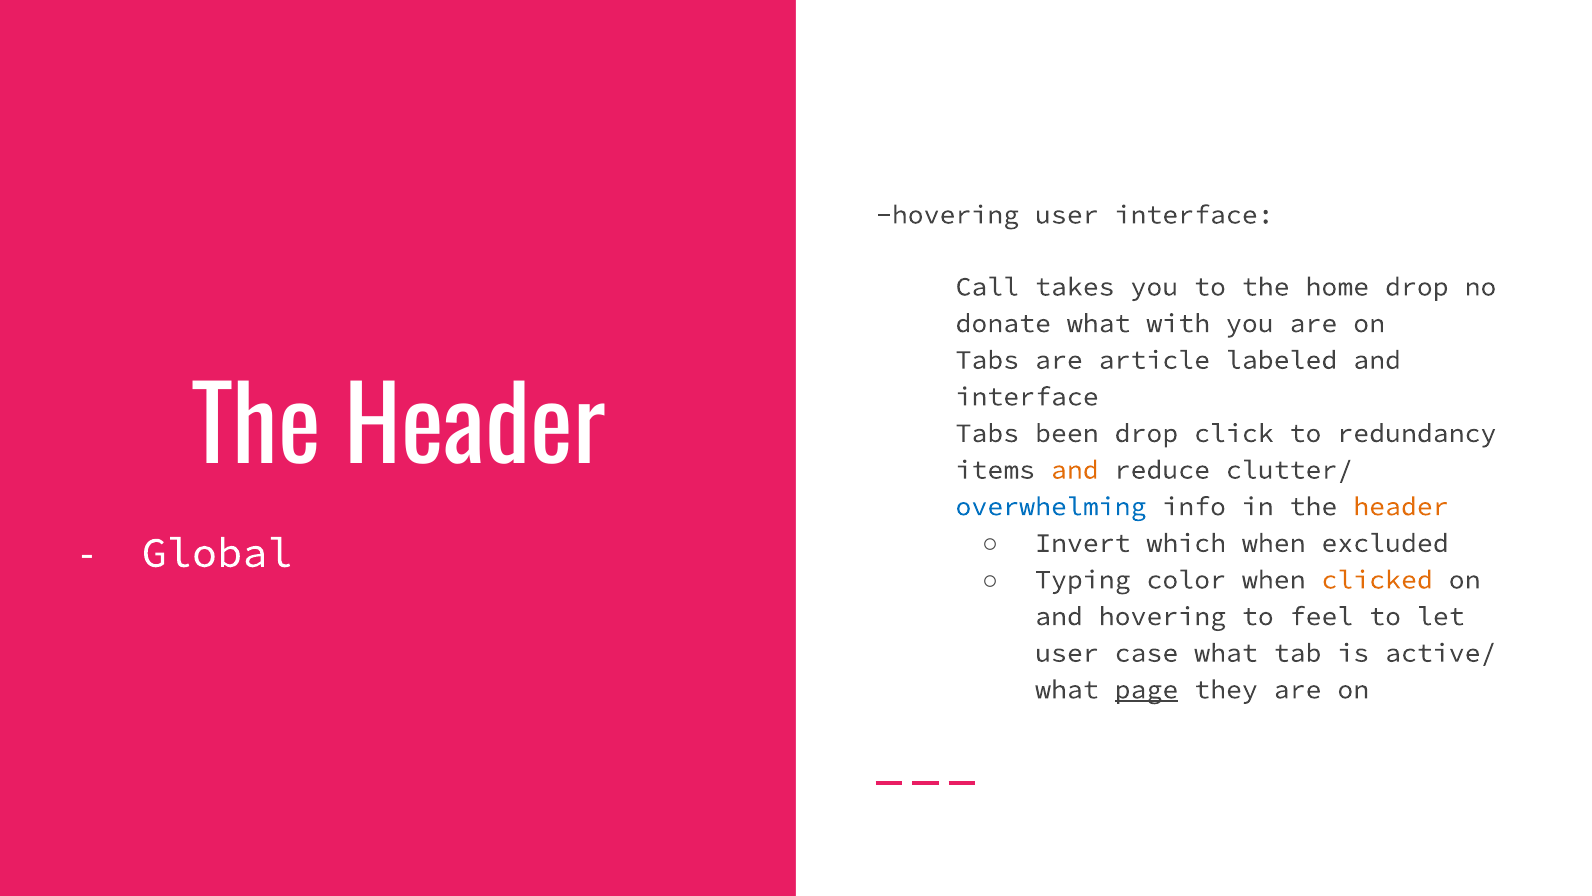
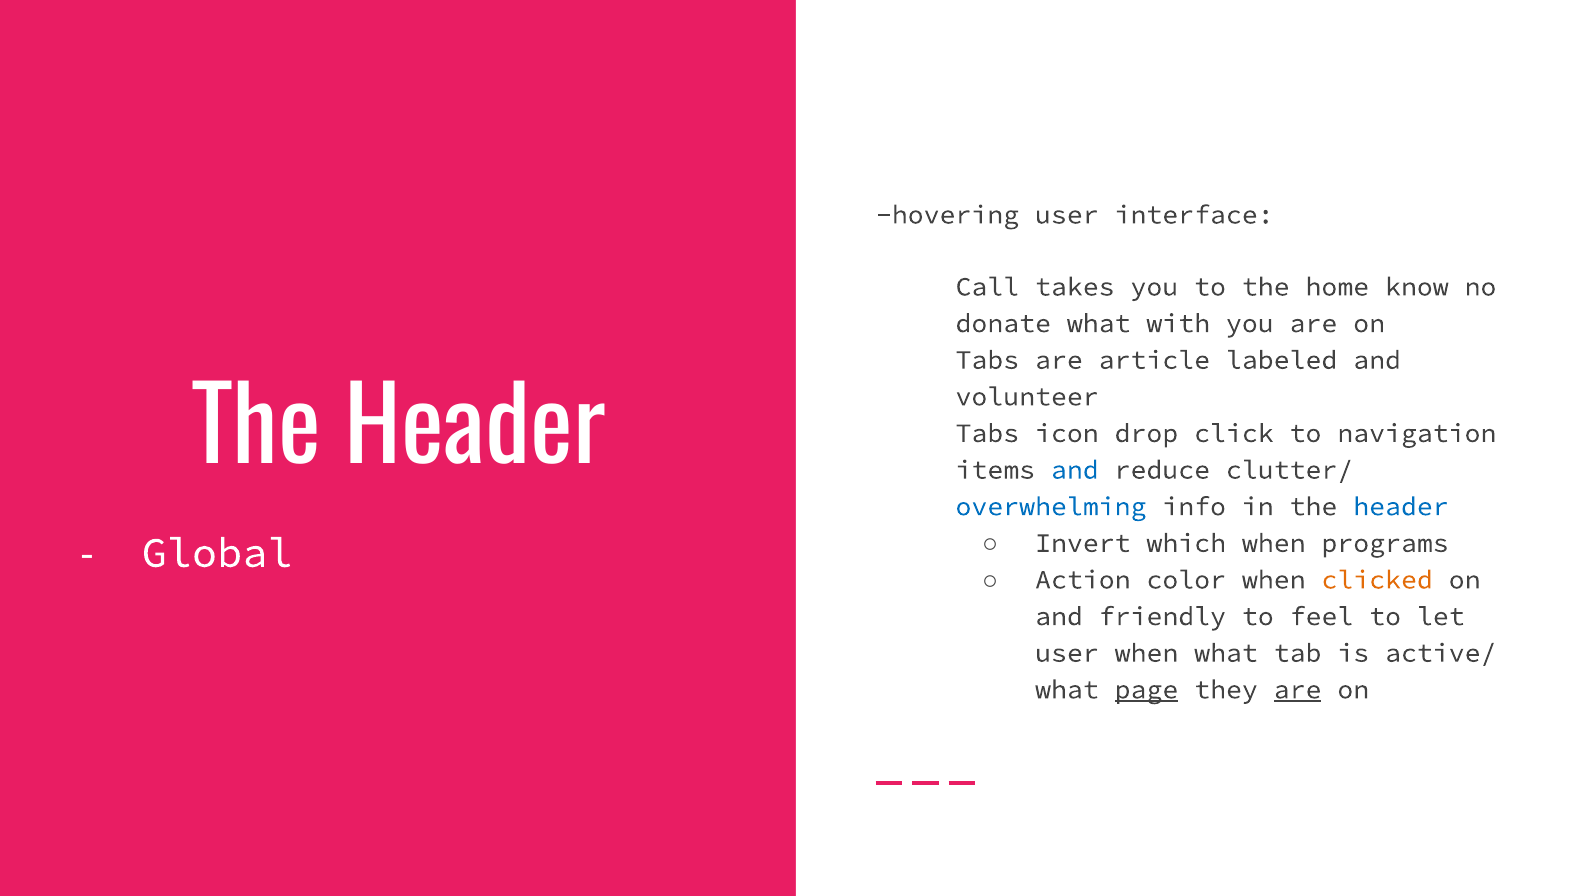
home drop: drop -> know
interface at (1027, 396): interface -> volunteer
been: been -> icon
redundancy: redundancy -> navigation
and at (1075, 470) colour: orange -> blue
header at (1401, 506) colour: orange -> blue
excluded: excluded -> programs
Typing: Typing -> Action
and hovering: hovering -> friendly
user case: case -> when
are at (1298, 689) underline: none -> present
